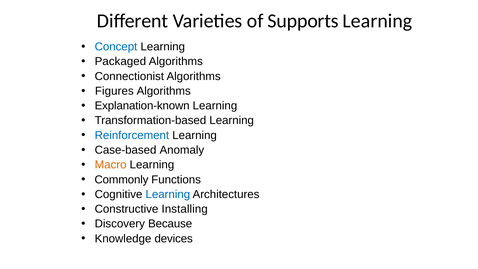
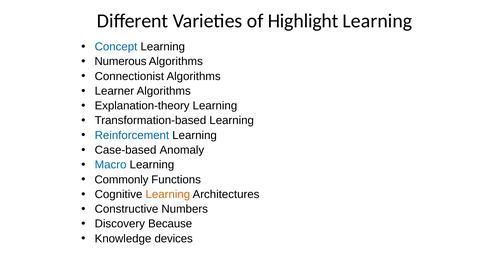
Supports: Supports -> Highlight
Packaged: Packaged -> Numerous
Figures: Figures -> Learner
Explanation-known: Explanation-known -> Explanation-theory
Macro colour: orange -> blue
Learning at (168, 194) colour: blue -> orange
Installing: Installing -> Numbers
